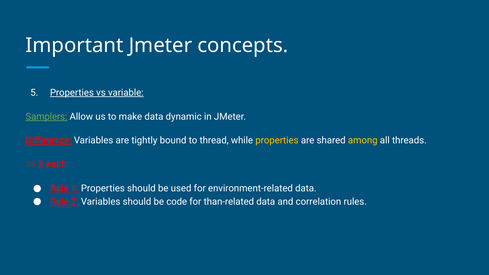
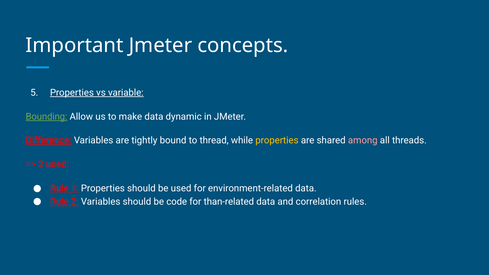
Samplers: Samplers -> Bounding
among colour: yellow -> pink
2 each: each -> used
